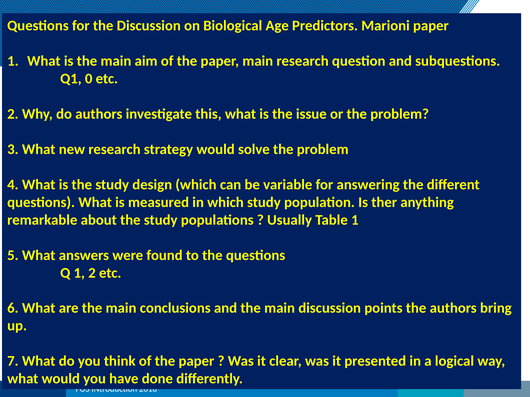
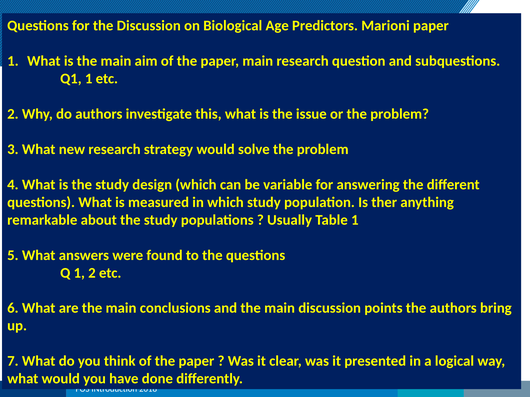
Q1 0: 0 -> 1
